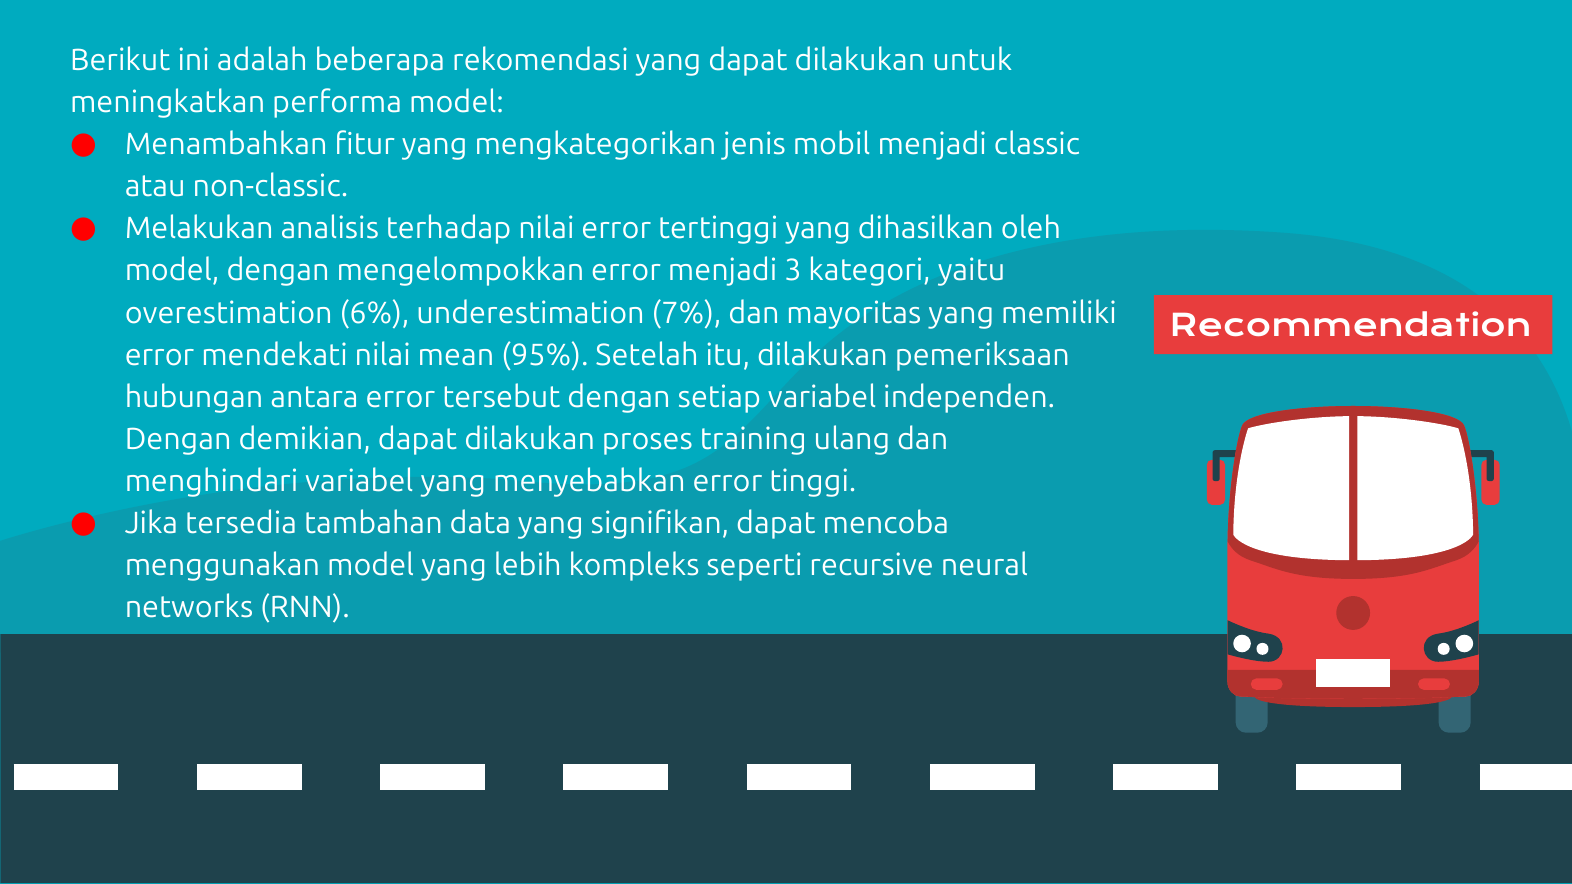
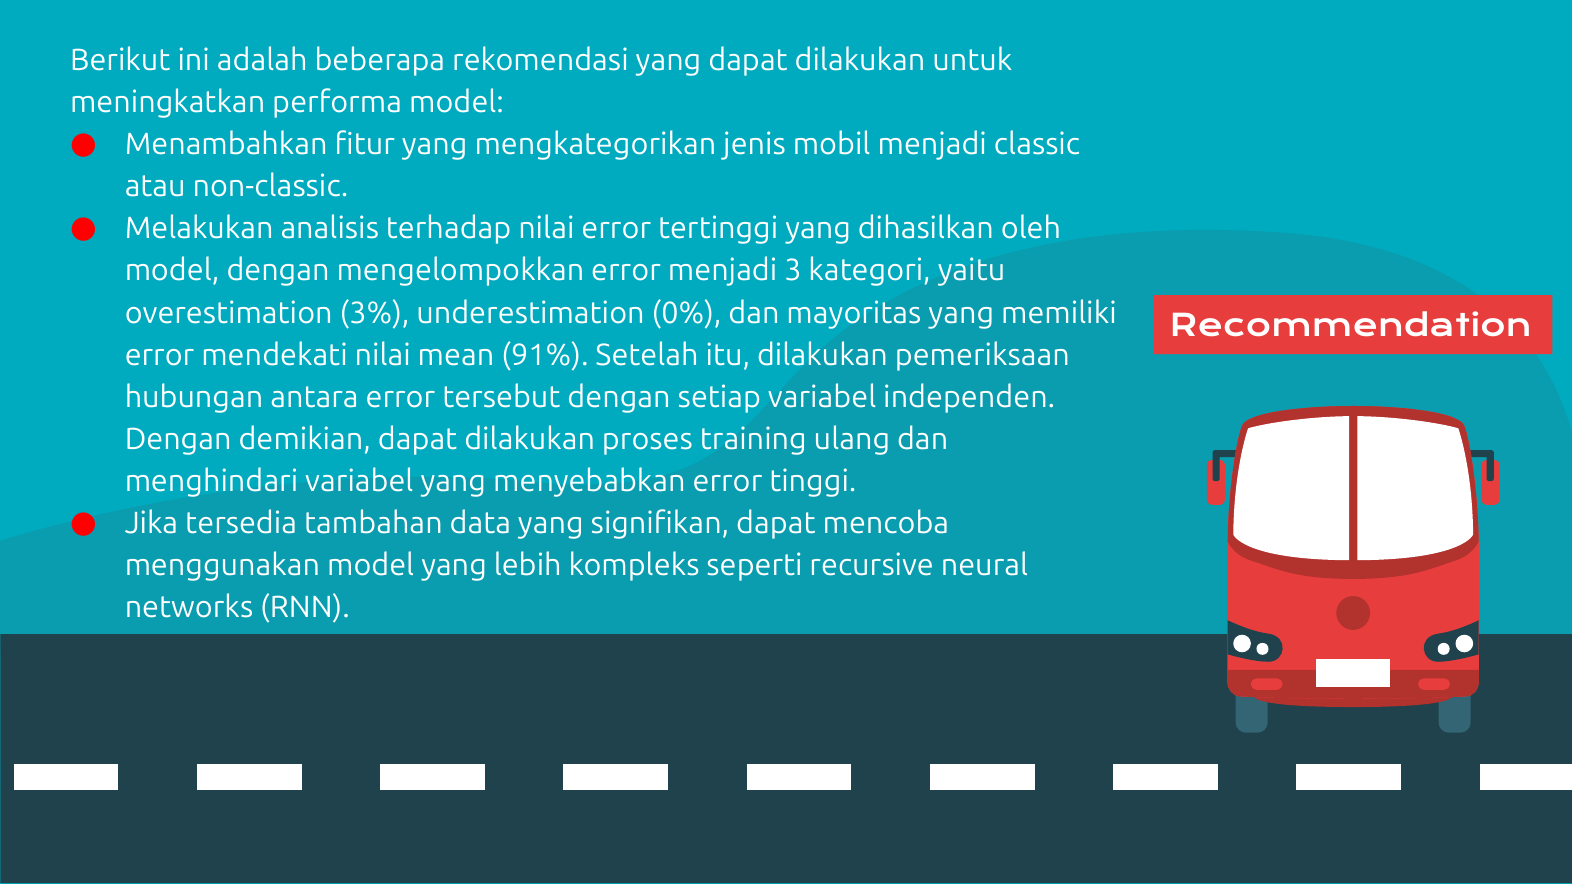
6%: 6% -> 3%
7%: 7% -> 0%
95%: 95% -> 91%
